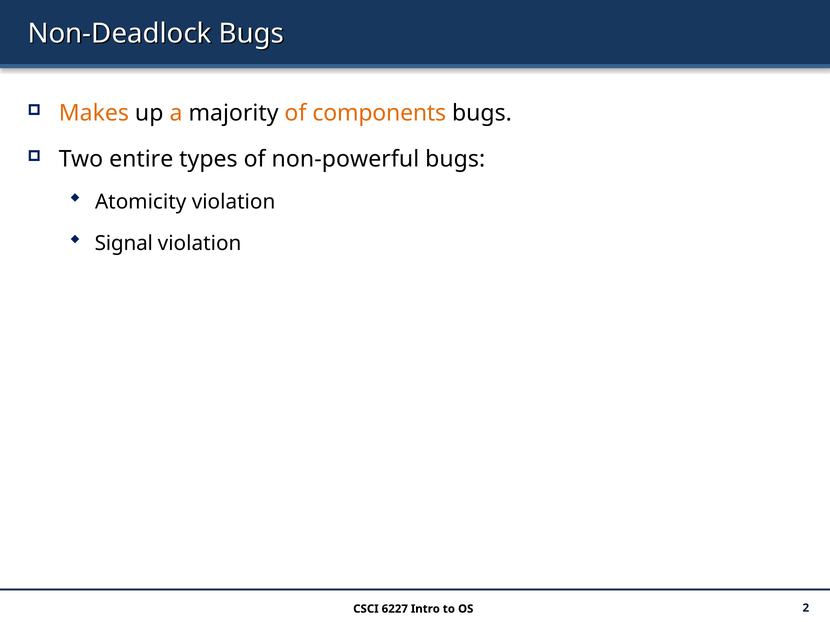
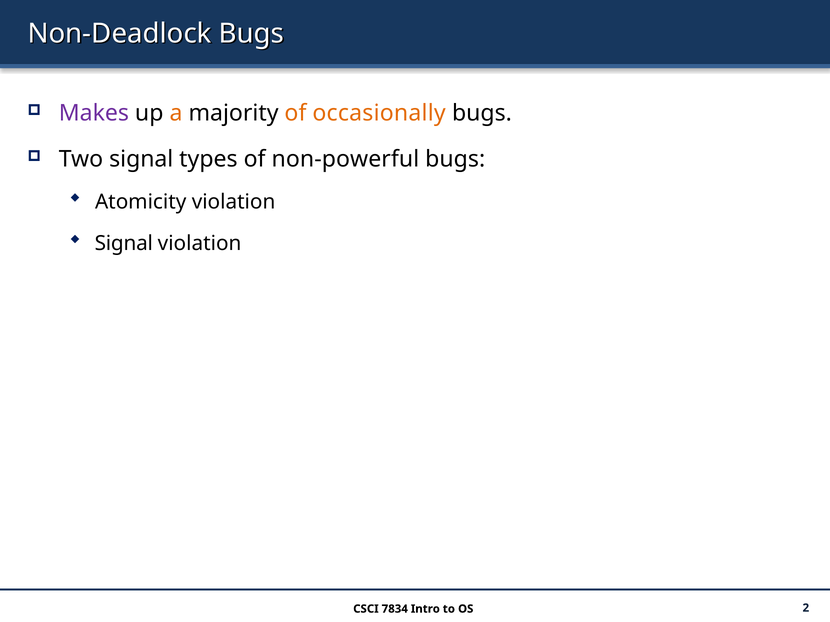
Makes colour: orange -> purple
components: components -> occasionally
Two entire: entire -> signal
6227: 6227 -> 7834
